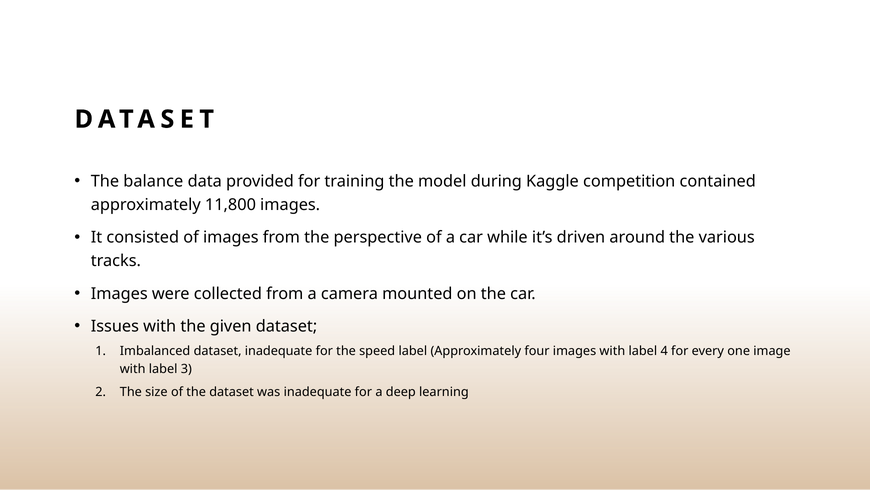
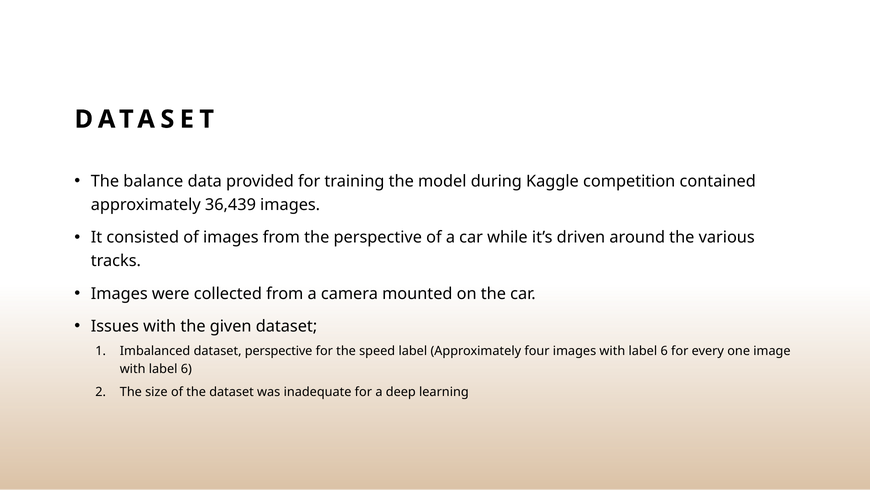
11,800: 11,800 -> 36,439
dataset inadequate: inadequate -> perspective
images with label 4: 4 -> 6
3 at (186, 369): 3 -> 6
